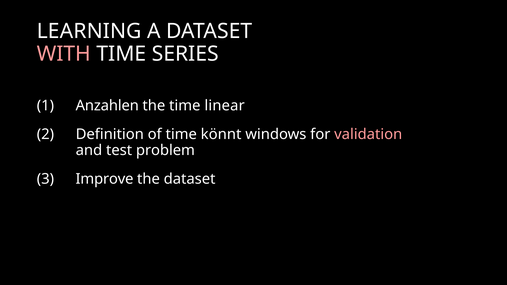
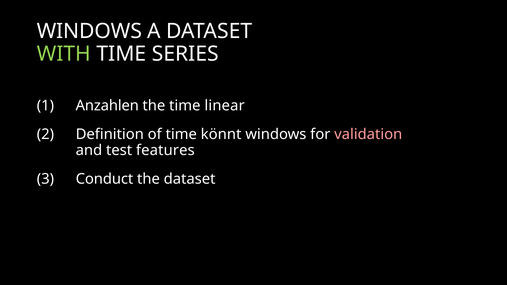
LEARNING at (89, 31): LEARNING -> WINDOWS
WITH colour: pink -> light green
problem: problem -> features
Improve: Improve -> Conduct
